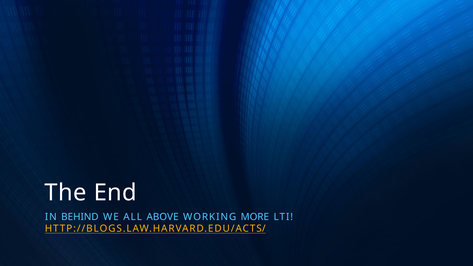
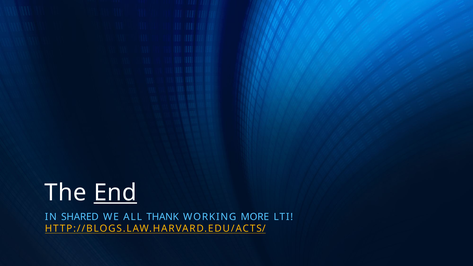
End underline: none -> present
BEHIND: BEHIND -> SHARED
ABOVE: ABOVE -> THANK
